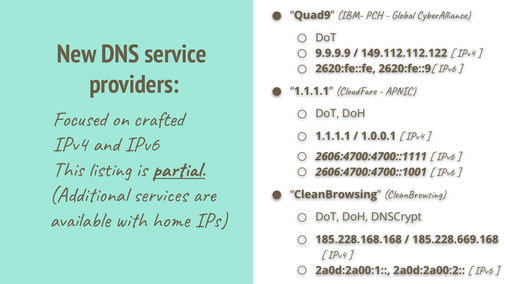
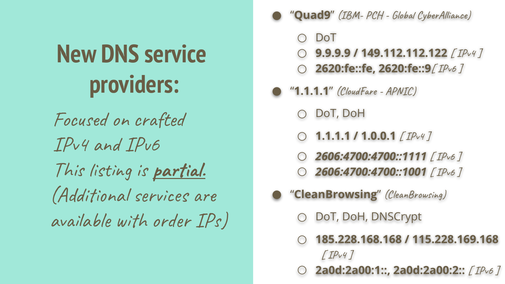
home: home -> order
185.228.669.168: 185.228.669.168 -> 115.228.169.168
